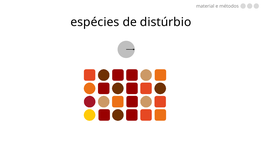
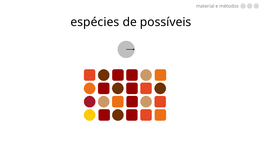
distúrbio: distúrbio -> possíveis
